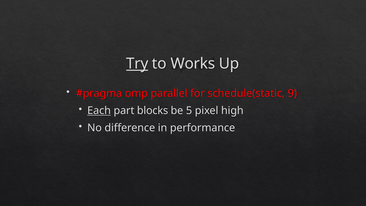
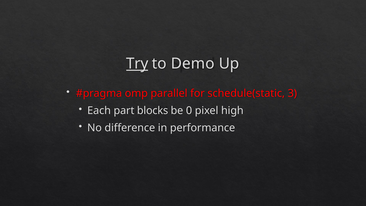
Works: Works -> Demo
9: 9 -> 3
Each underline: present -> none
5: 5 -> 0
